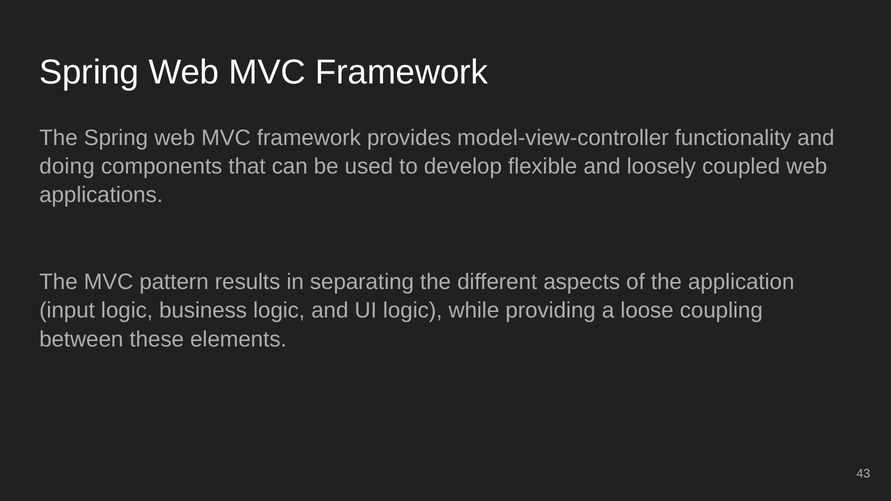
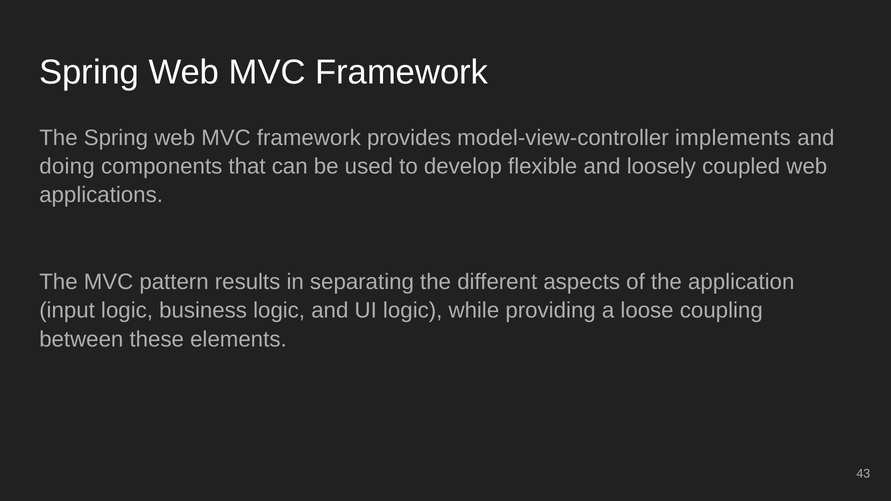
functionality: functionality -> implements
